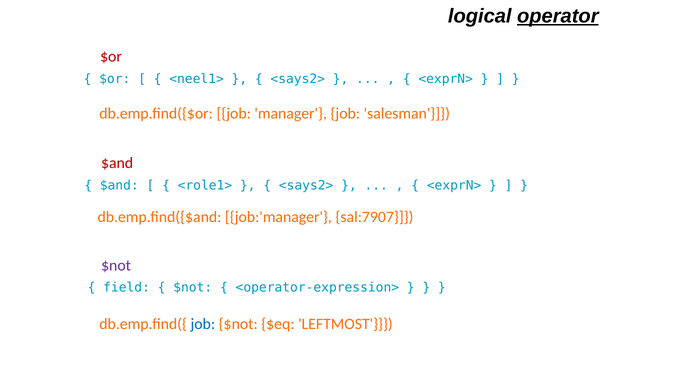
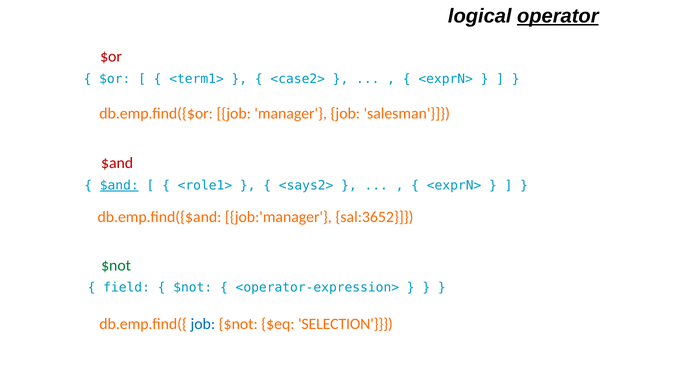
<neel1>: <neel1> -> <term1>
<says2> at (298, 79): <says2> -> <case2>
$and at (119, 185) underline: none -> present
sal:7907: sal:7907 -> sal:3652
$not at (116, 266) colour: purple -> green
LEFTMOST: LEFTMOST -> SELECTION
